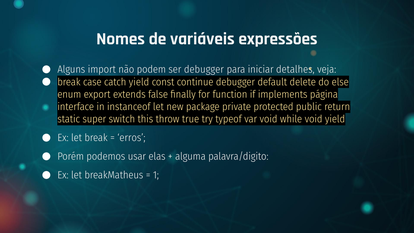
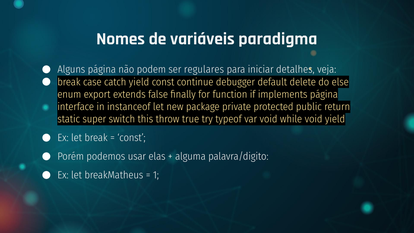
expressões: expressões -> paradigma
Alguns import: import -> página
ser debugger: debugger -> regulares
erros at (131, 138): erros -> const
